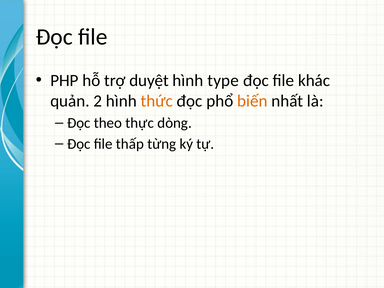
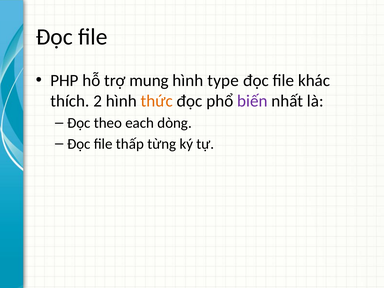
duyệt: duyệt -> mung
quản: quản -> thích
biến colour: orange -> purple
thực: thực -> each
